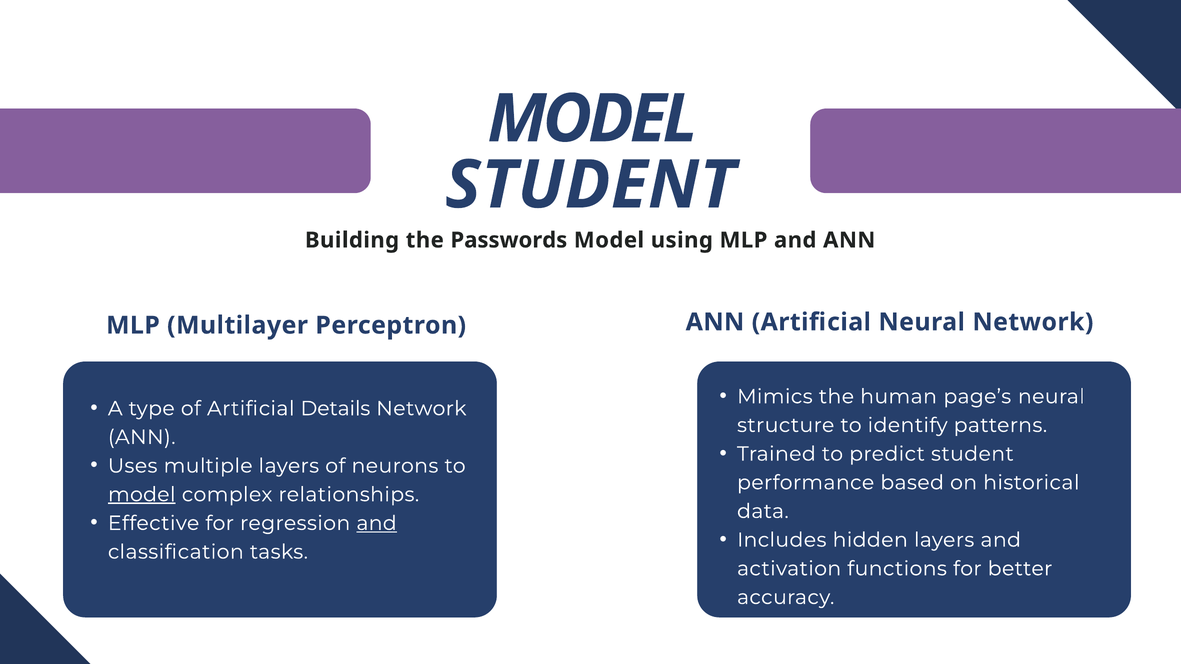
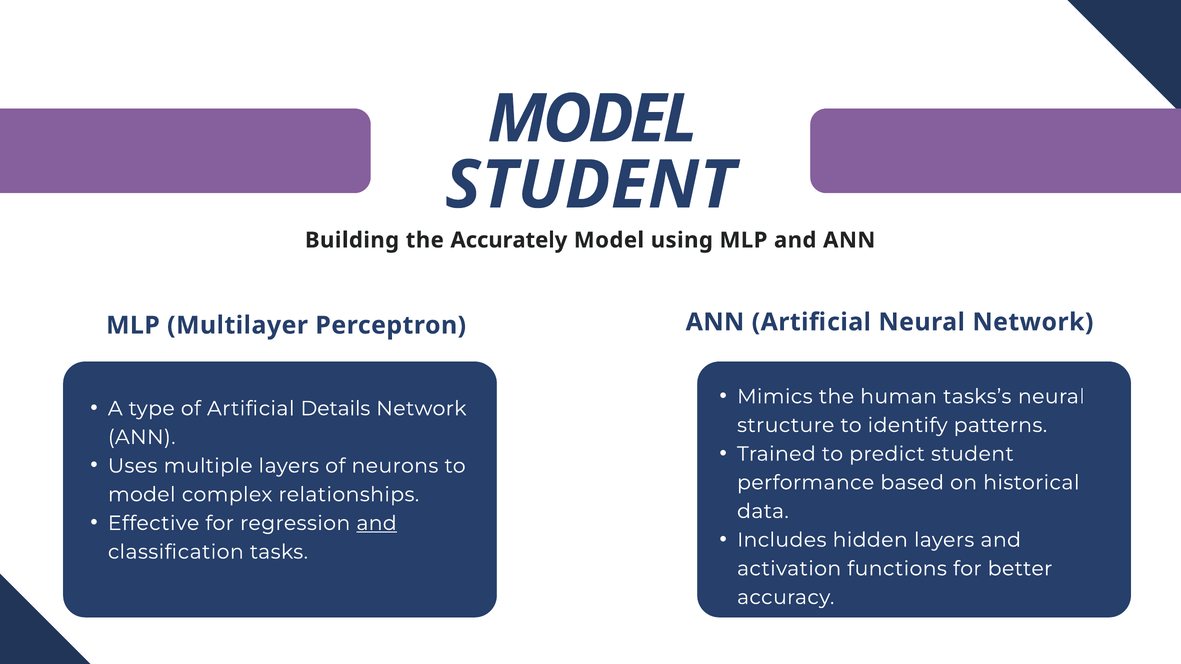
Passwords: Passwords -> Accurately
page’s: page’s -> tasks’s
model at (142, 495) underline: present -> none
